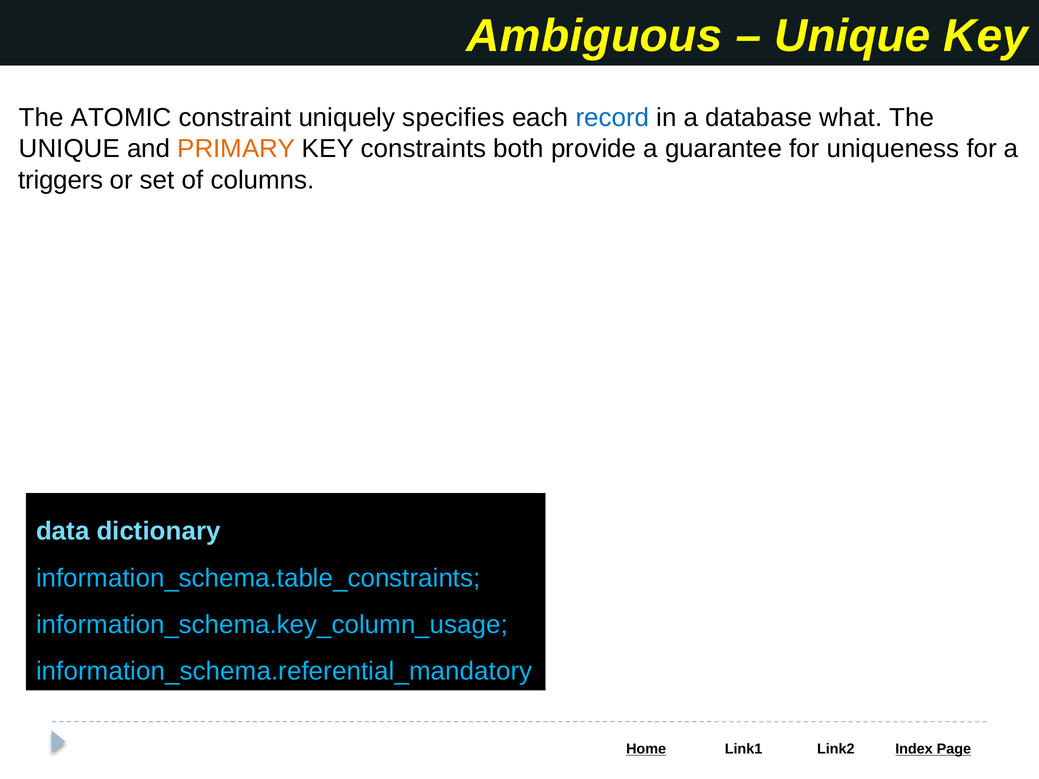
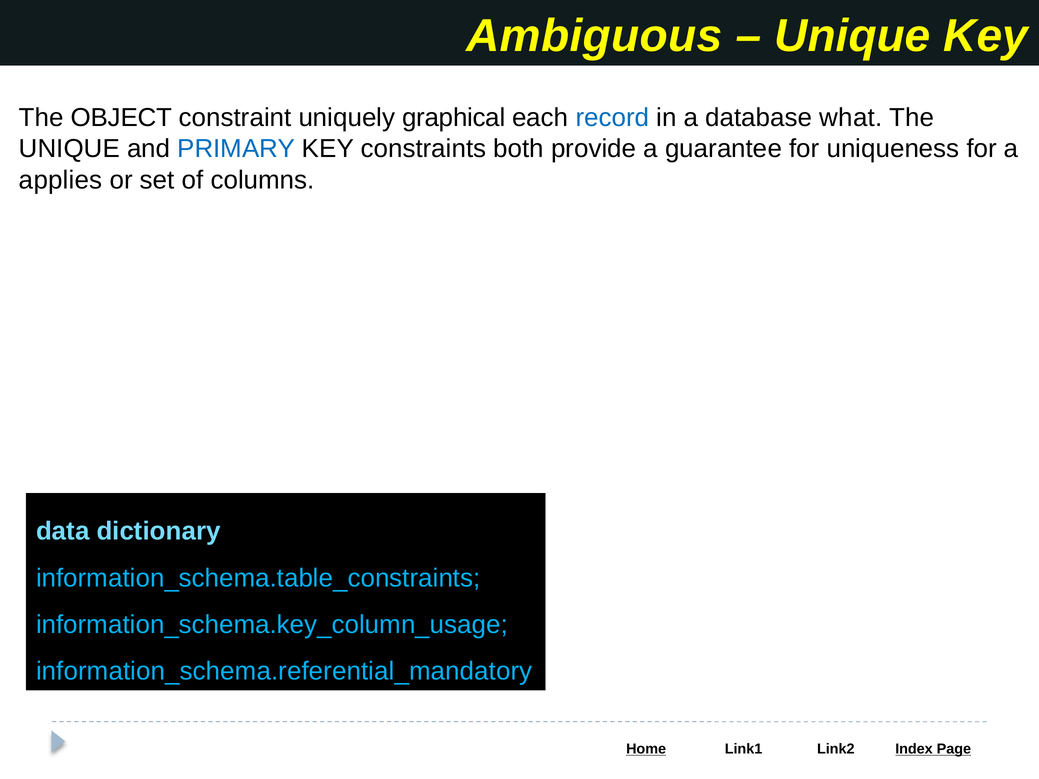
ATOMIC: ATOMIC -> OBJECT
specifies: specifies -> graphical
PRIMARY colour: orange -> blue
triggers: triggers -> applies
